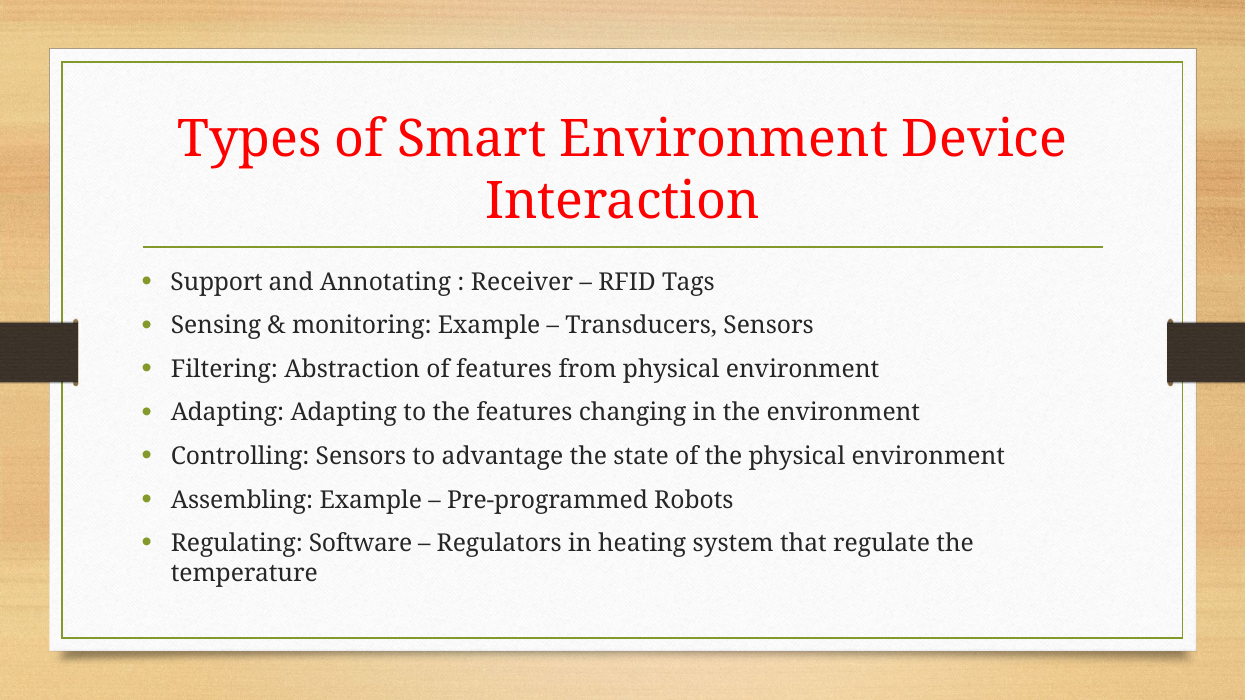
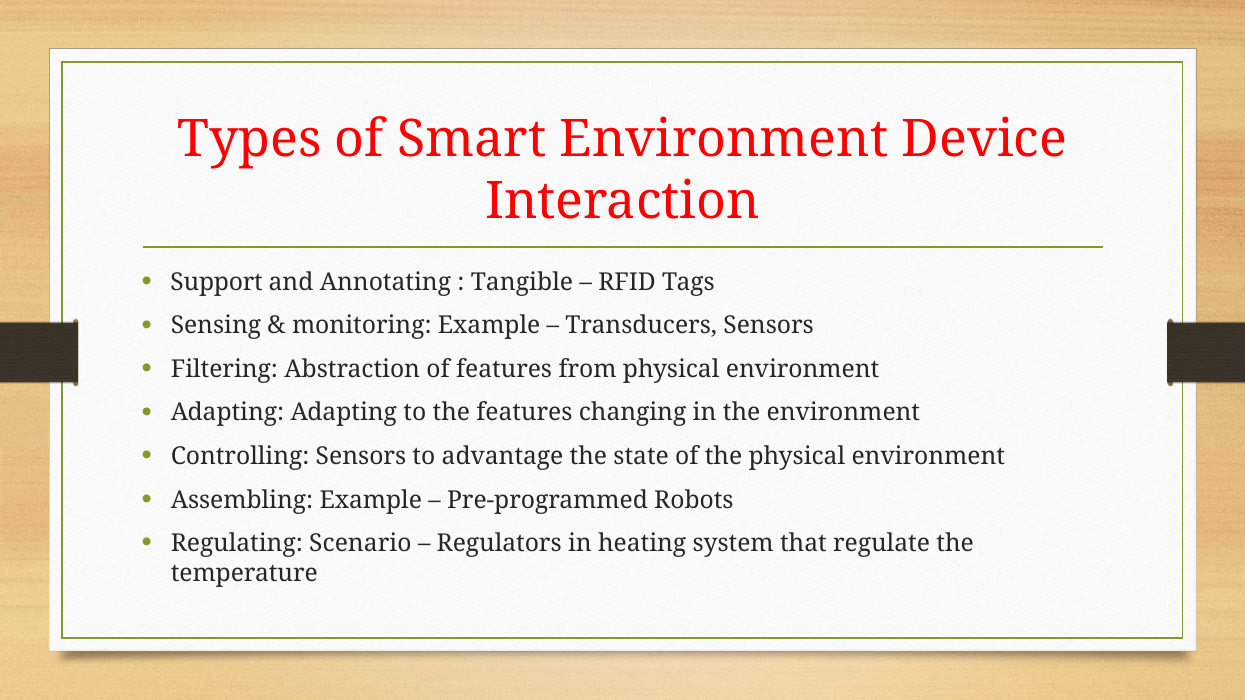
Receiver: Receiver -> Tangible
Software: Software -> Scenario
